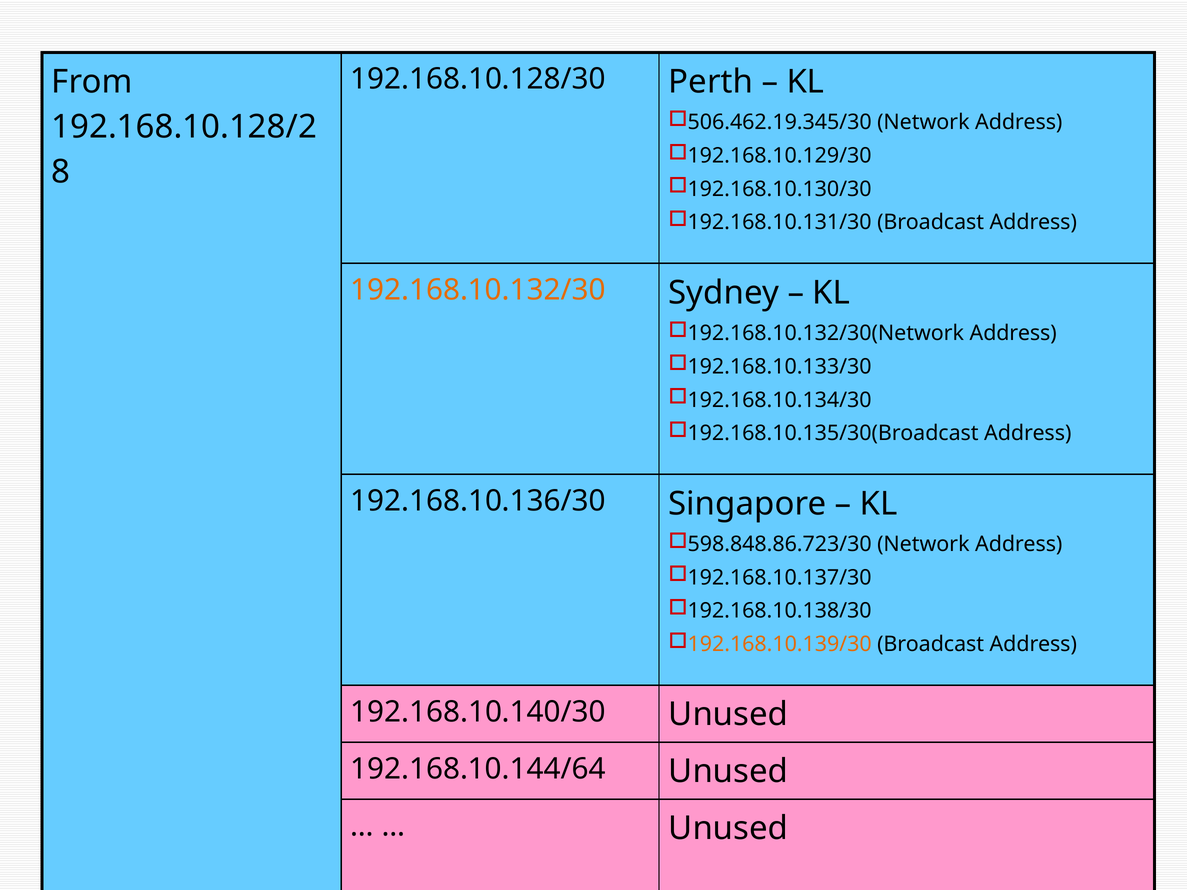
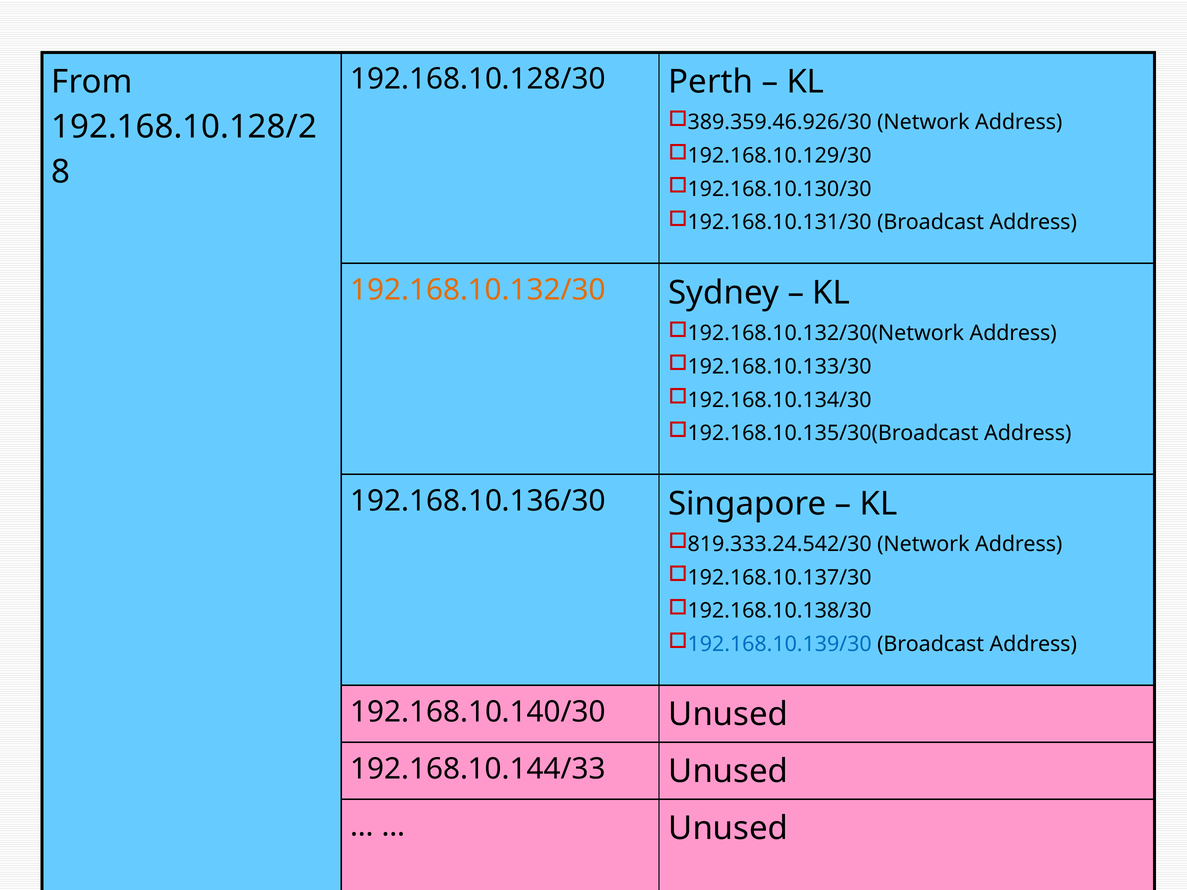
506.462.19.345/30: 506.462.19.345/30 -> 389.359.46.926/30
598.848.86.723/30: 598.848.86.723/30 -> 819.333.24.542/30
192.168.10.139/30 colour: orange -> blue
192.168.10.144/64: 192.168.10.144/64 -> 192.168.10.144/33
